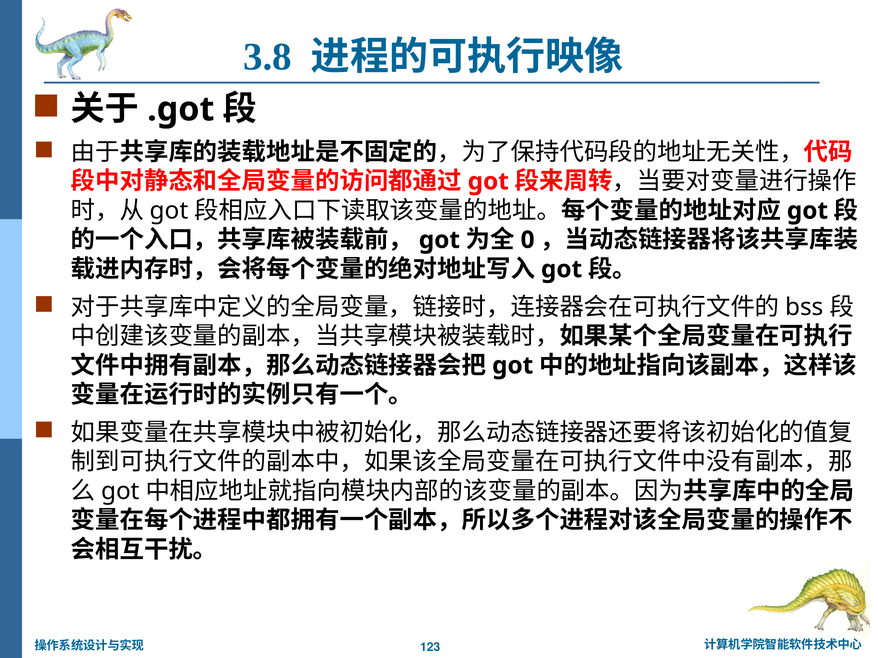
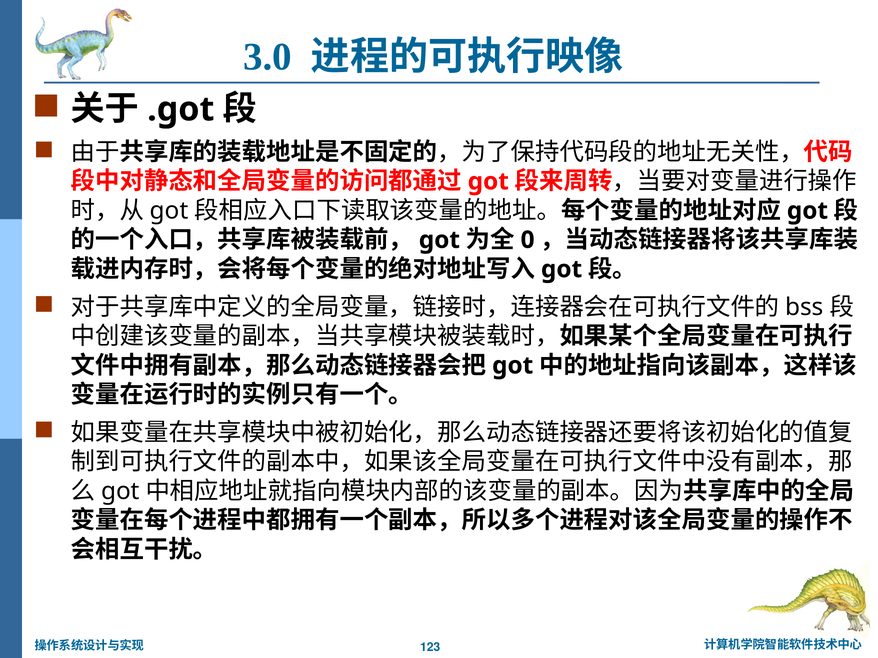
3.8: 3.8 -> 3.0
